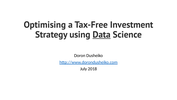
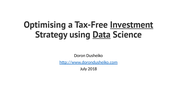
Investment underline: none -> present
